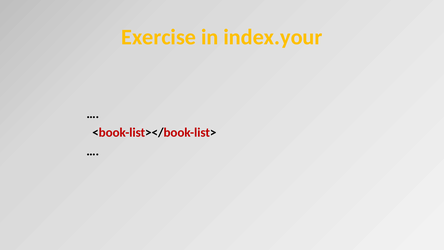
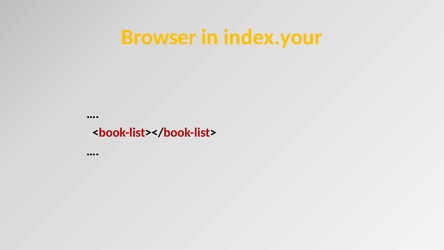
Exercise: Exercise -> Browser
